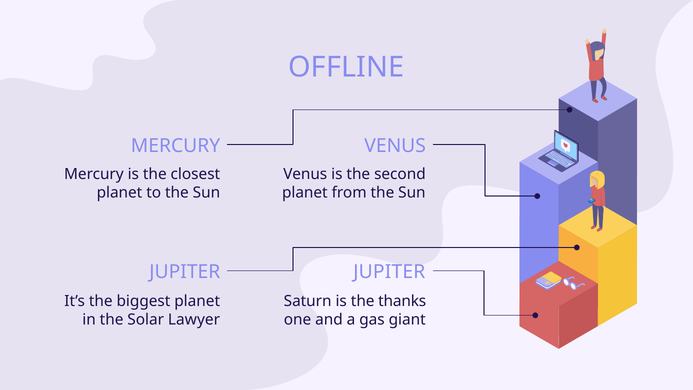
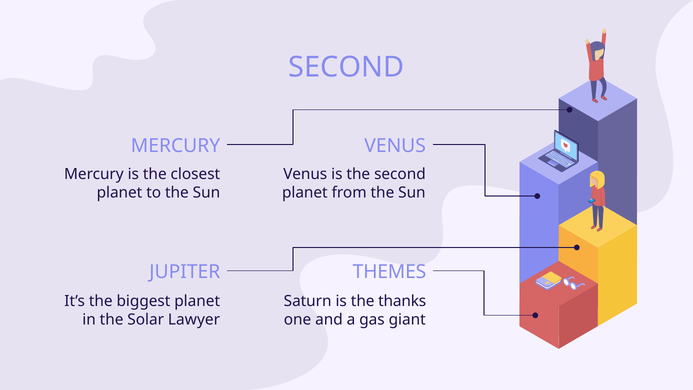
OFFLINE at (346, 67): OFFLINE -> SECOND
JUPITER JUPITER: JUPITER -> THEMES
